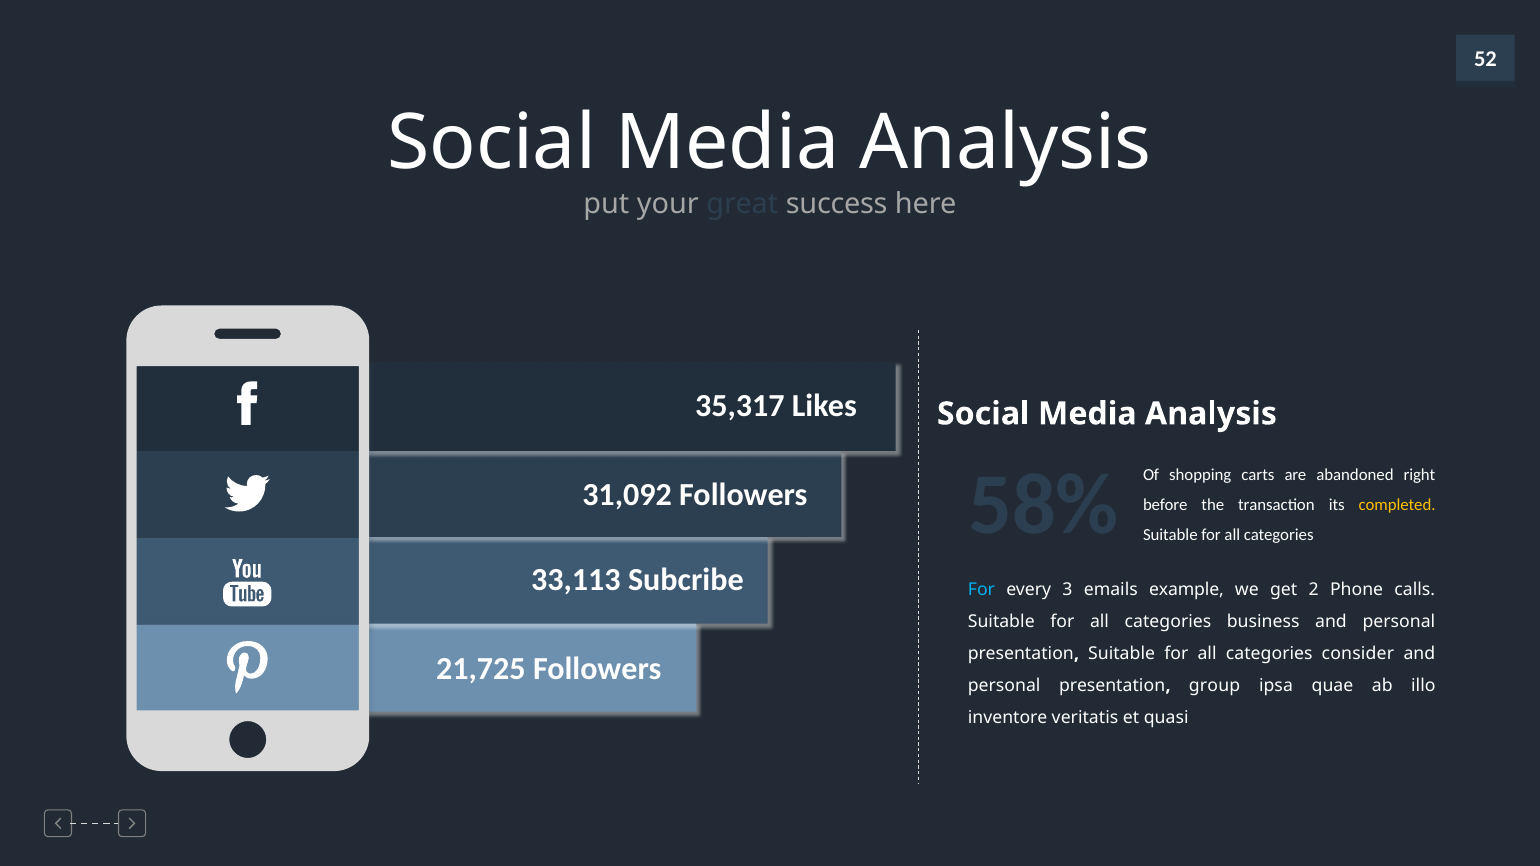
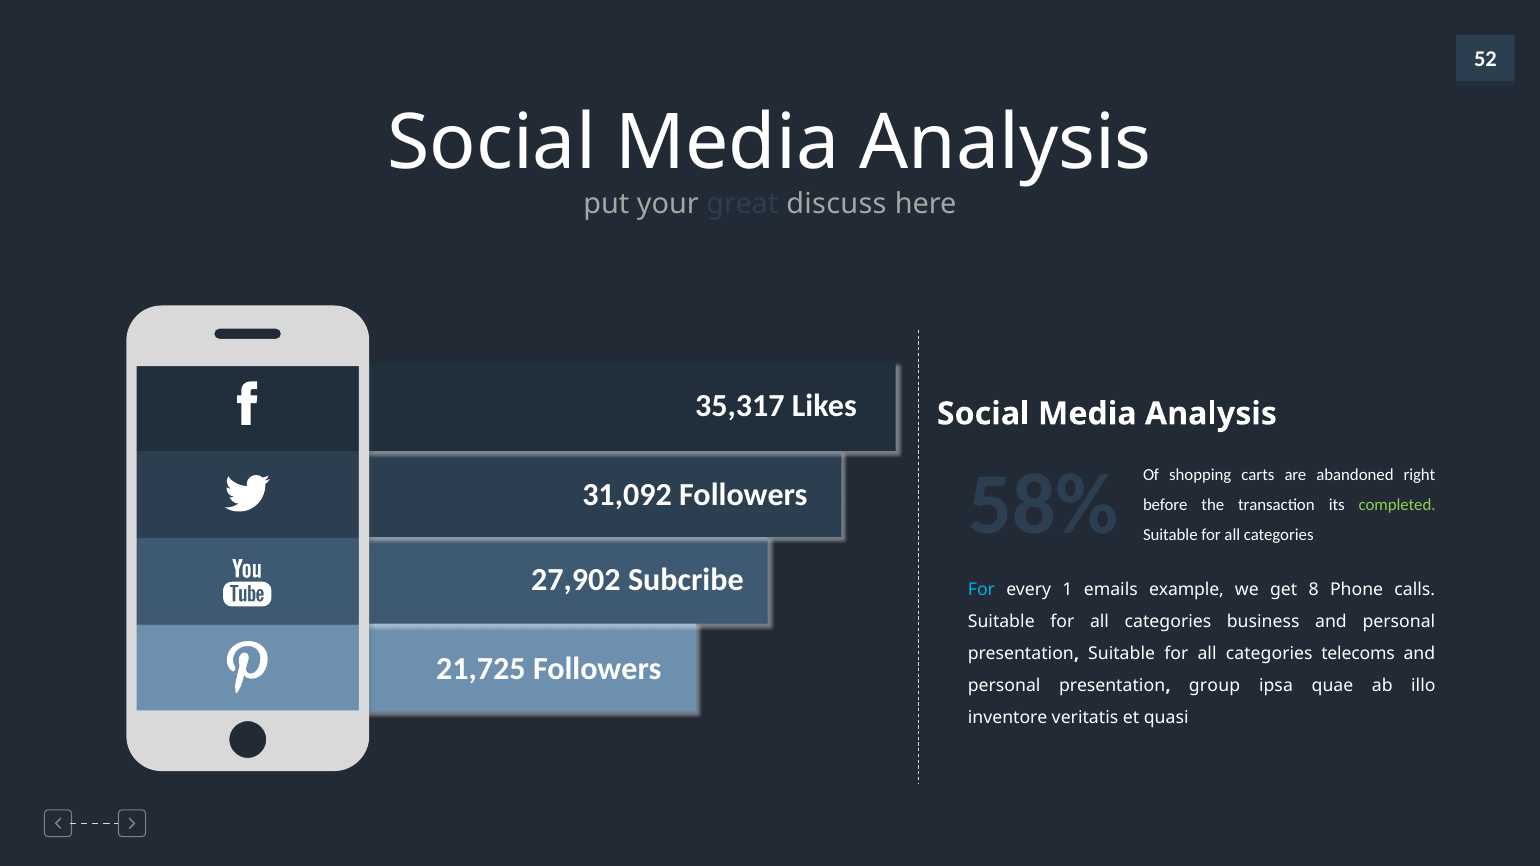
success: success -> discuss
completed colour: yellow -> light green
33,113: 33,113 -> 27,902
3: 3 -> 1
2: 2 -> 8
consider: consider -> telecoms
